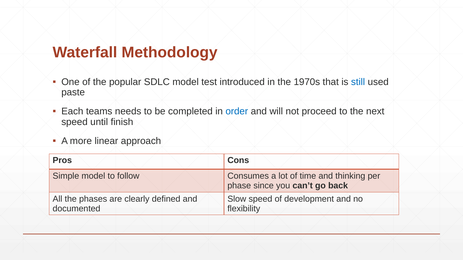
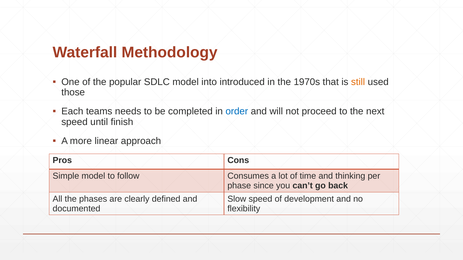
test: test -> into
still colour: blue -> orange
paste: paste -> those
